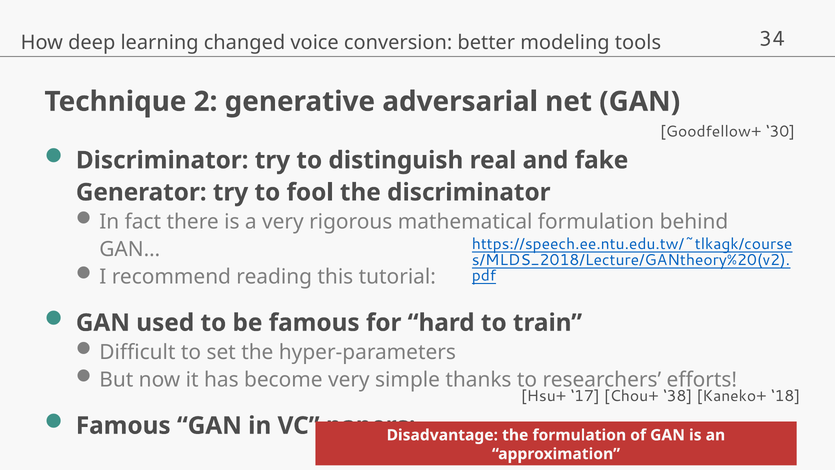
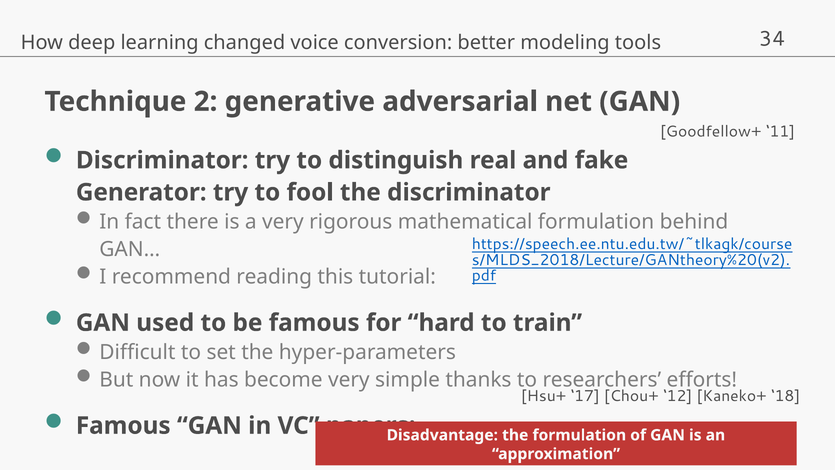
30: 30 -> 11
38: 38 -> 12
